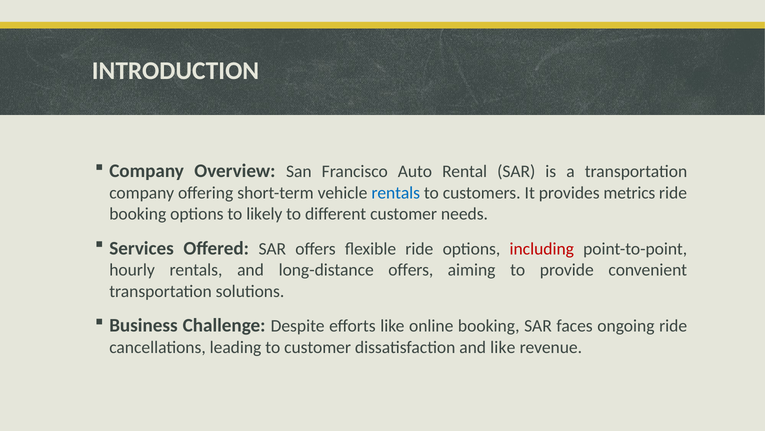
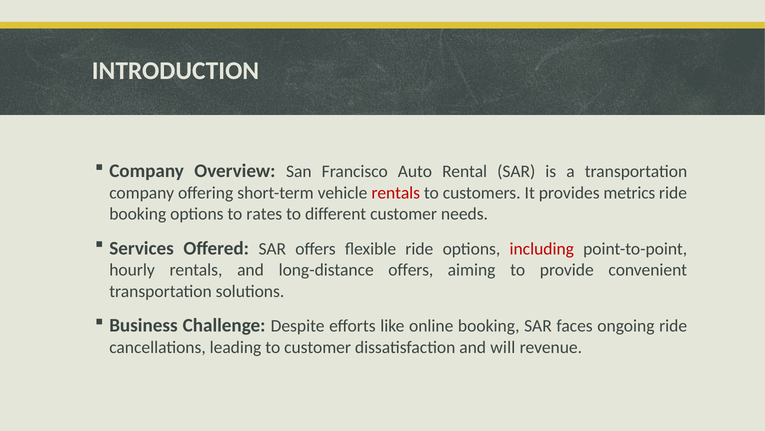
rentals at (396, 193) colour: blue -> red
likely: likely -> rates
and like: like -> will
